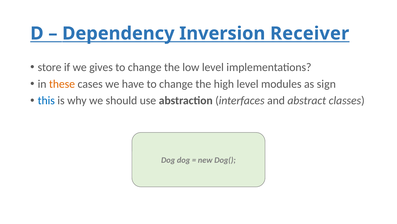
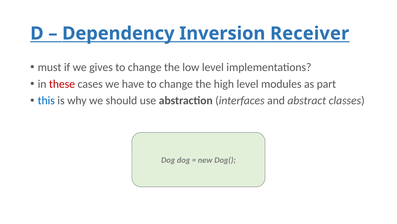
store: store -> must
these colour: orange -> red
sign: sign -> part
